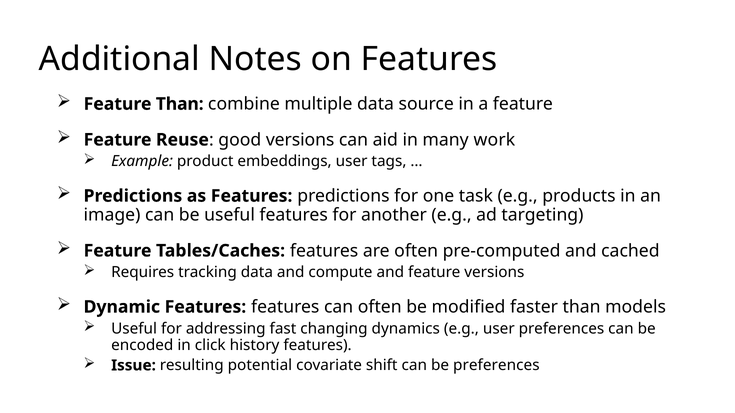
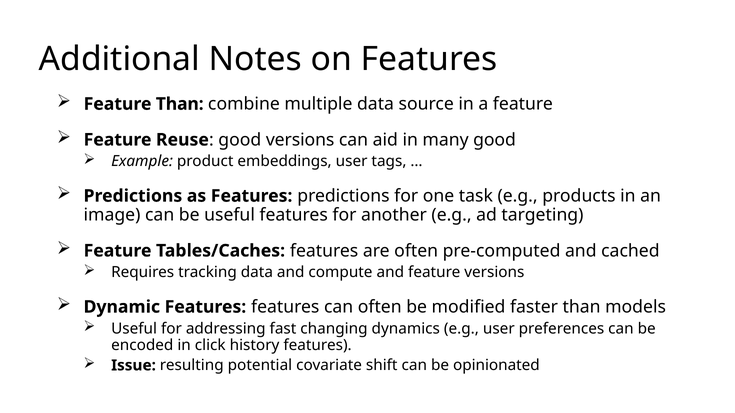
many work: work -> good
be preferences: preferences -> opinionated
